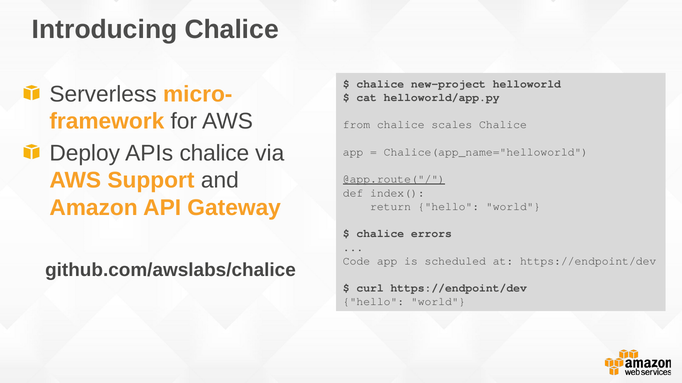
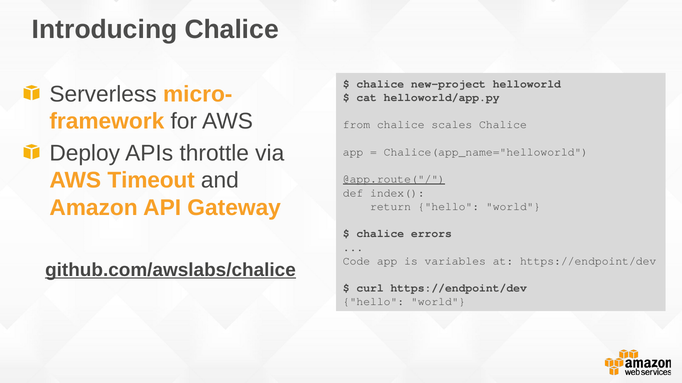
APIs chalice: chalice -> throttle
Support: Support -> Timeout
scheduled: scheduled -> variables
github.com/awslabs/chalice underline: none -> present
